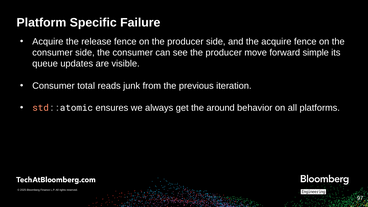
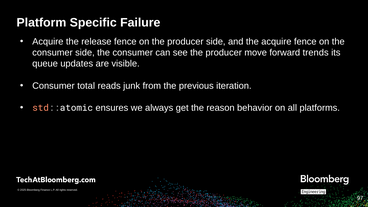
simple: simple -> trends
around: around -> reason
